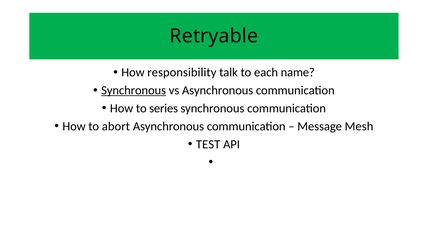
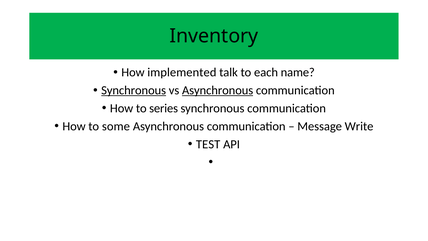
Retryable: Retryable -> Inventory
responsibility: responsibility -> implemented
Asynchronous at (218, 90) underline: none -> present
abort: abort -> some
Mesh: Mesh -> Write
